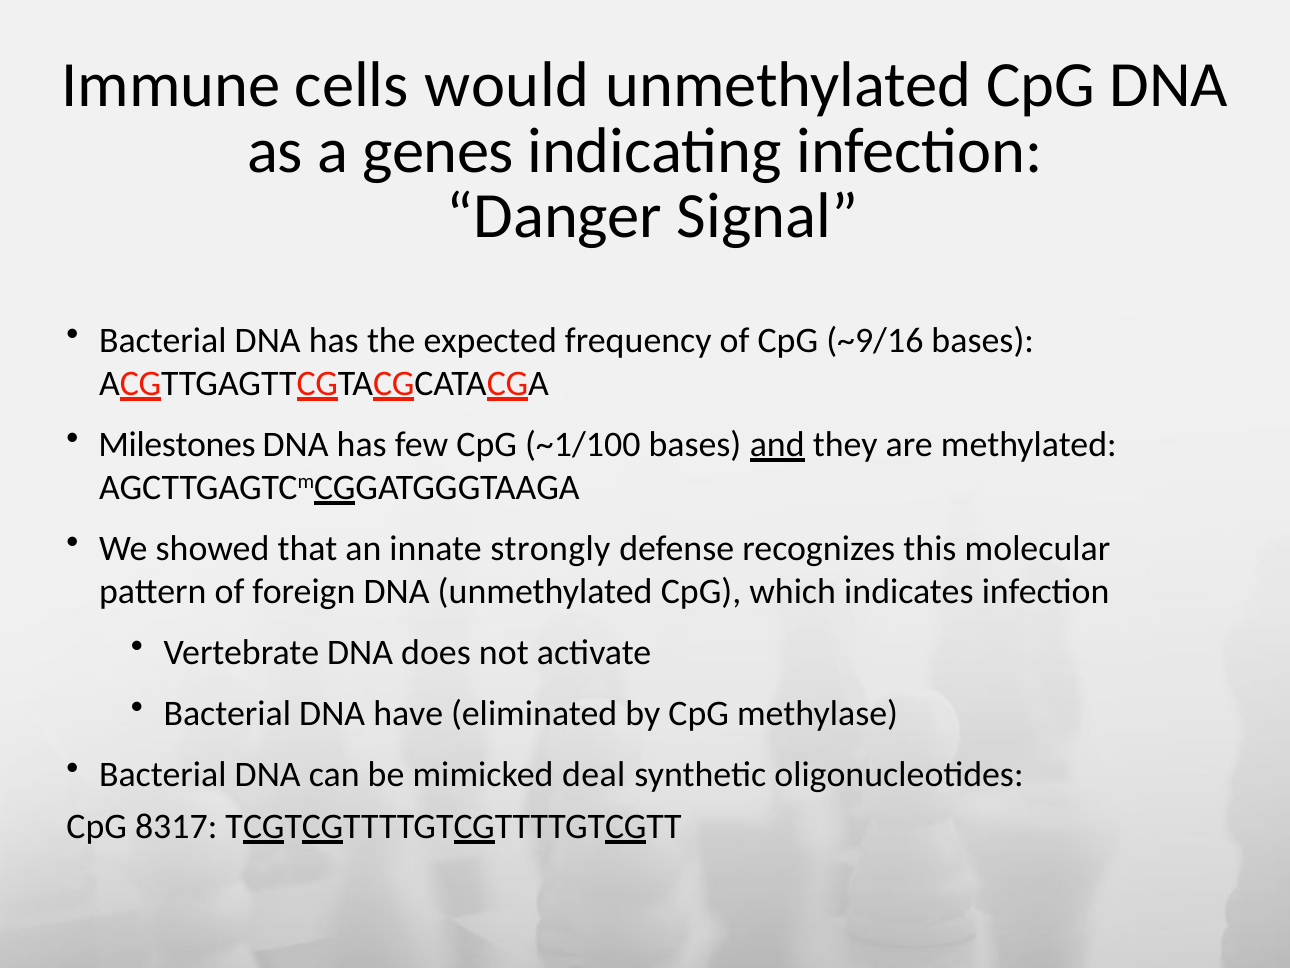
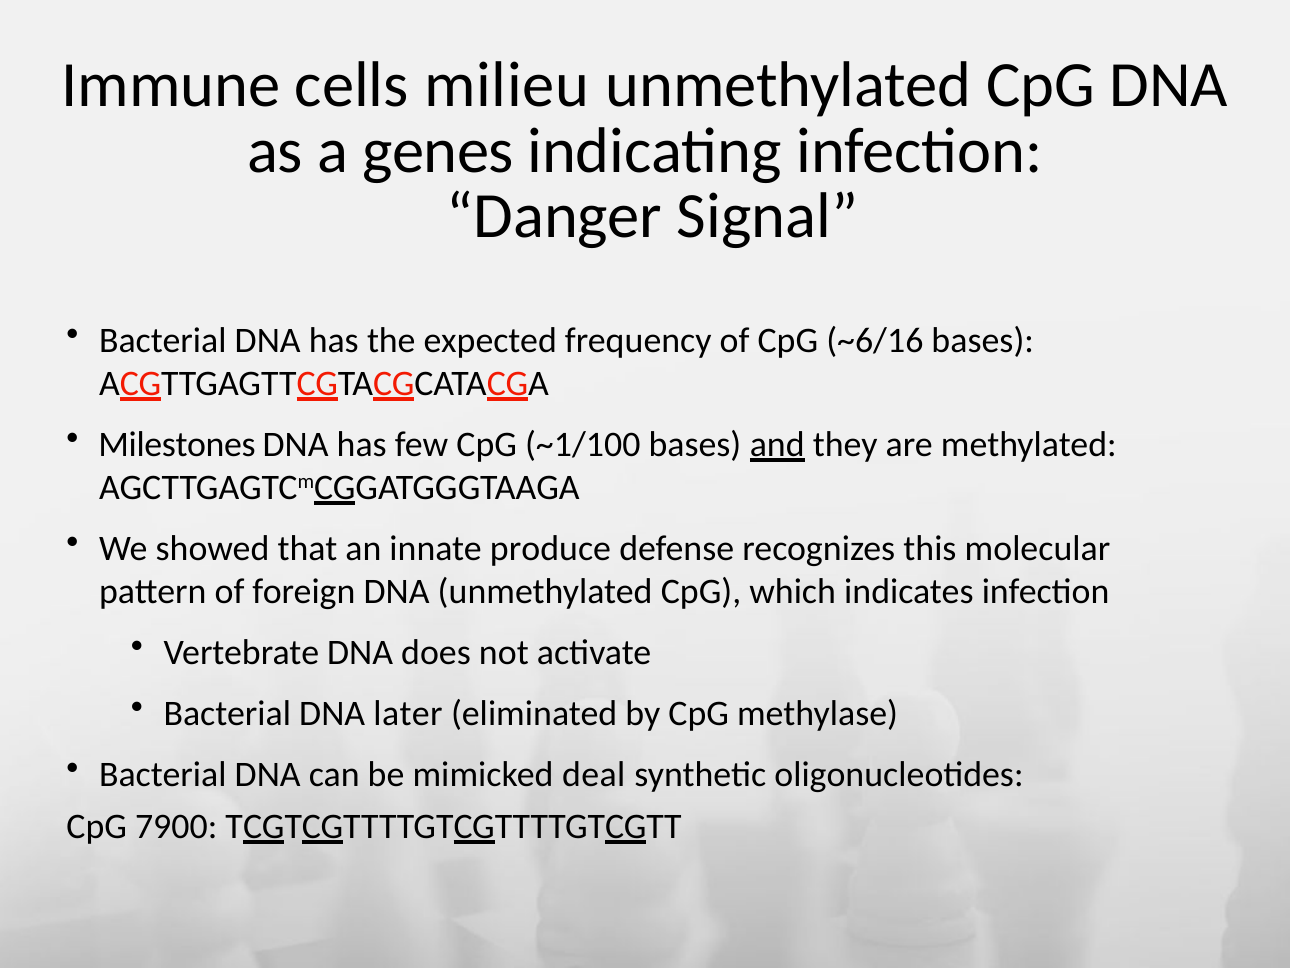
would: would -> milieu
~9/16: ~9/16 -> ~6/16
strongly: strongly -> produce
have: have -> later
8317: 8317 -> 7900
